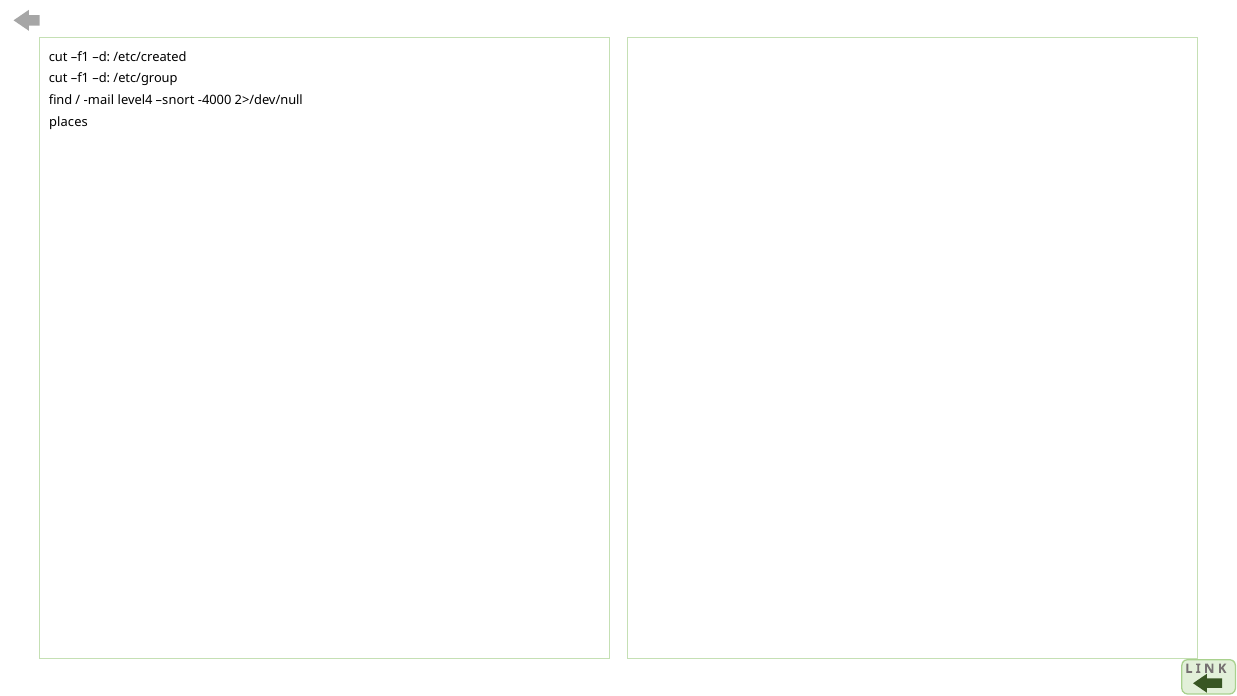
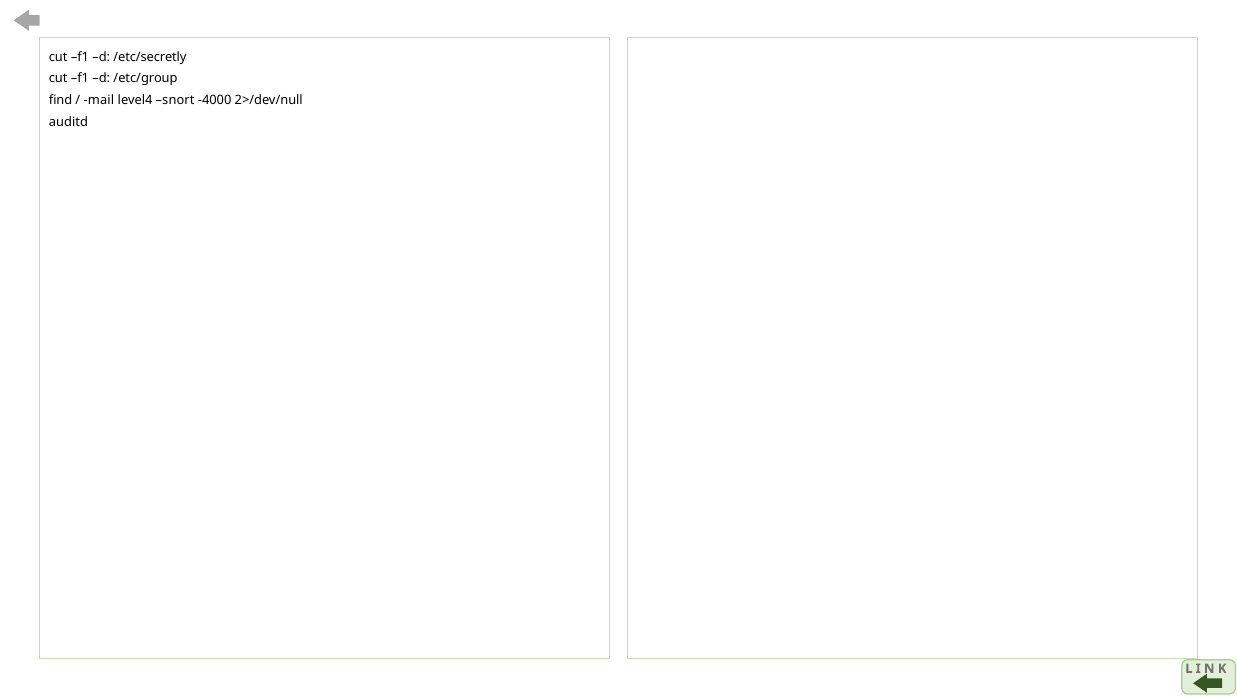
/etc/created: /etc/created -> /etc/secretly
places: places -> auditd
